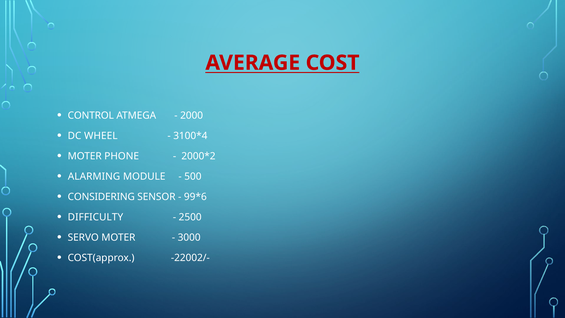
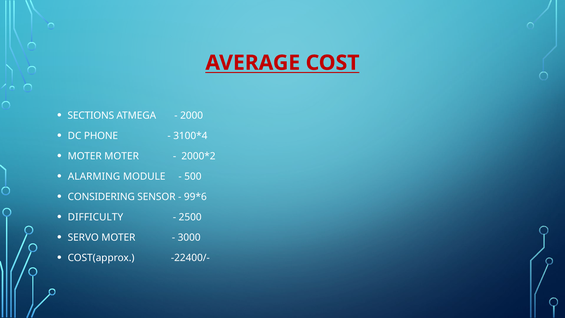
CONTROL: CONTROL -> SECTIONS
WHEEL: WHEEL -> PHONE
MOTER PHONE: PHONE -> MOTER
-22002/-: -22002/- -> -22400/-
